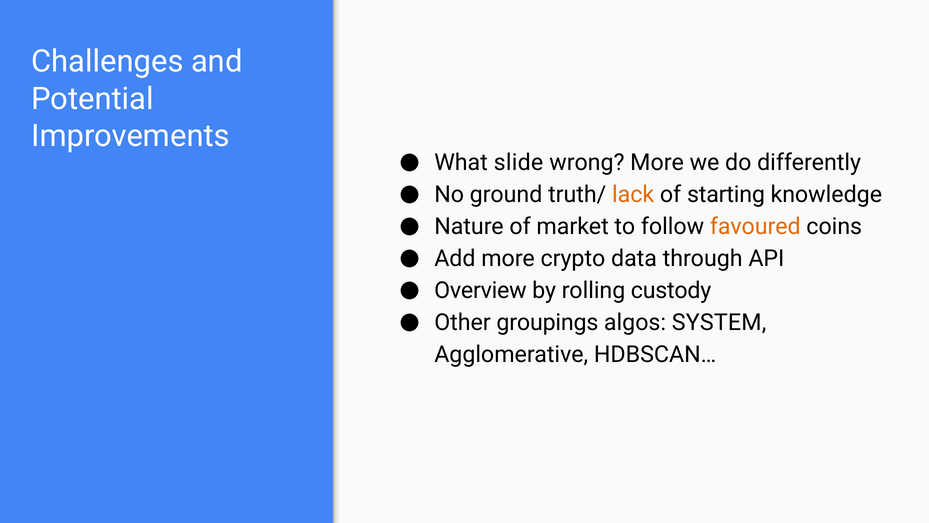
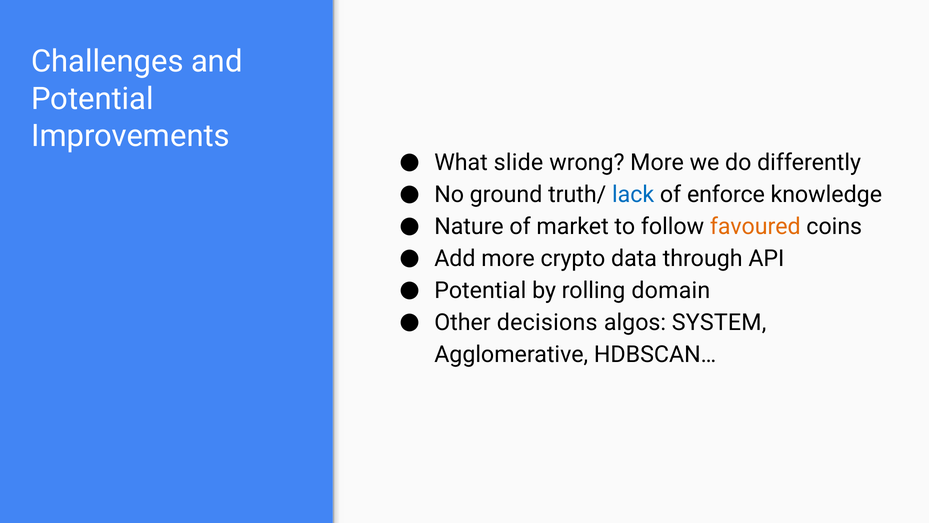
lack colour: orange -> blue
starting: starting -> enforce
Overview at (480, 290): Overview -> Potential
custody: custody -> domain
groupings: groupings -> decisions
